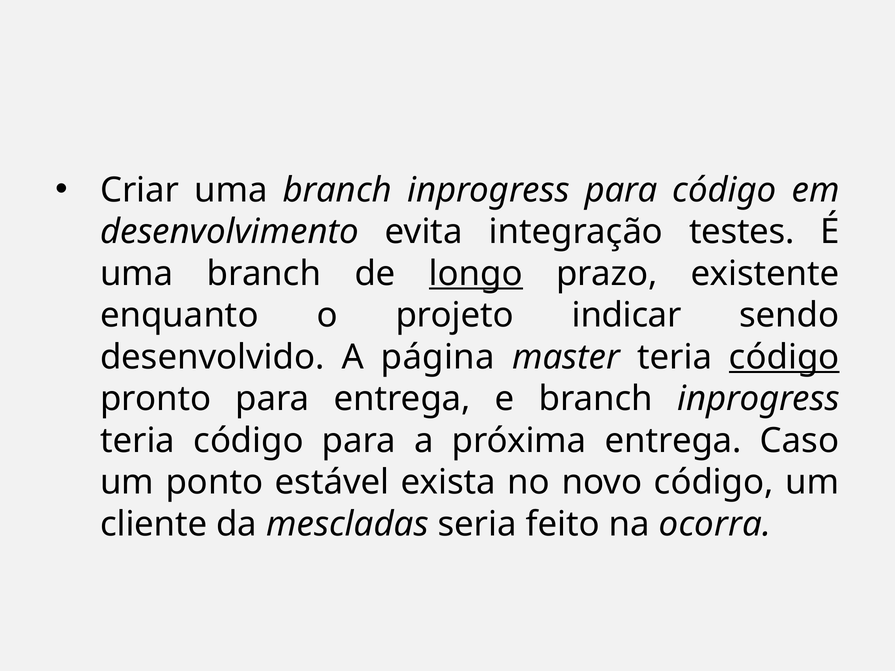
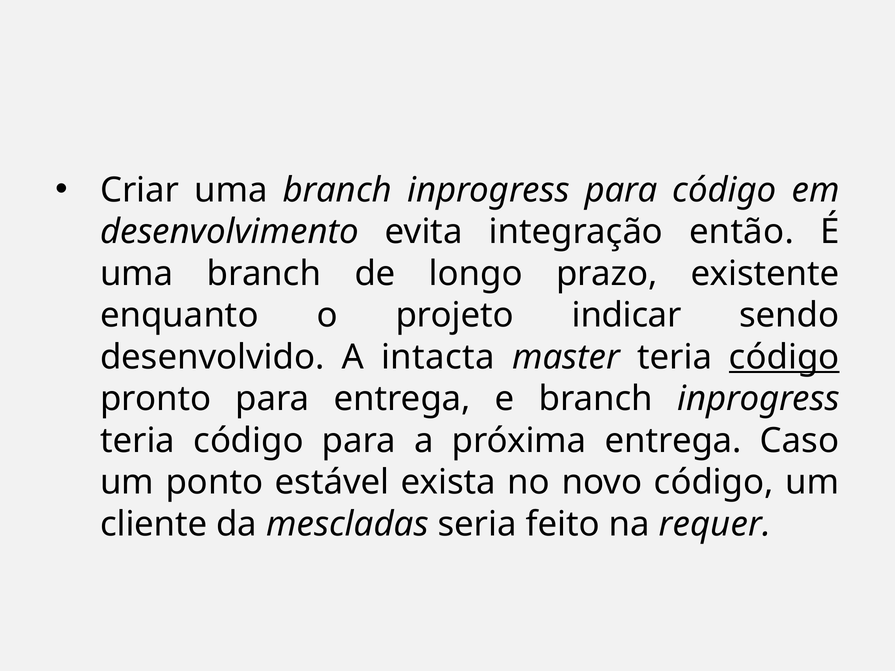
testes: testes -> então
longo underline: present -> none
página: página -> intacta
ocorra: ocorra -> requer
